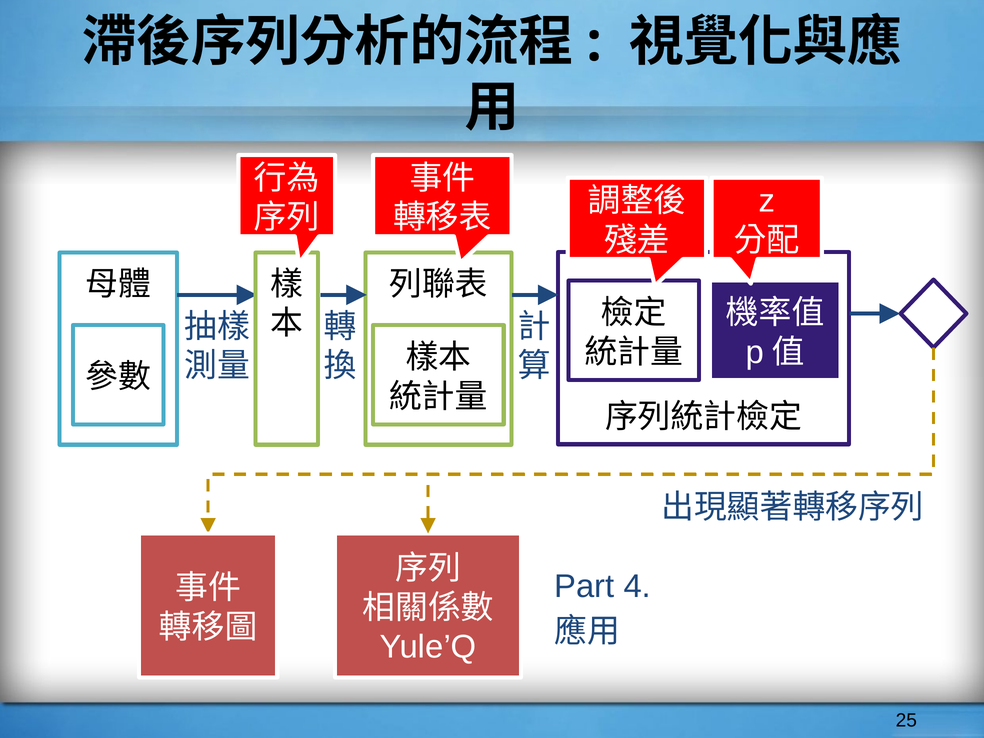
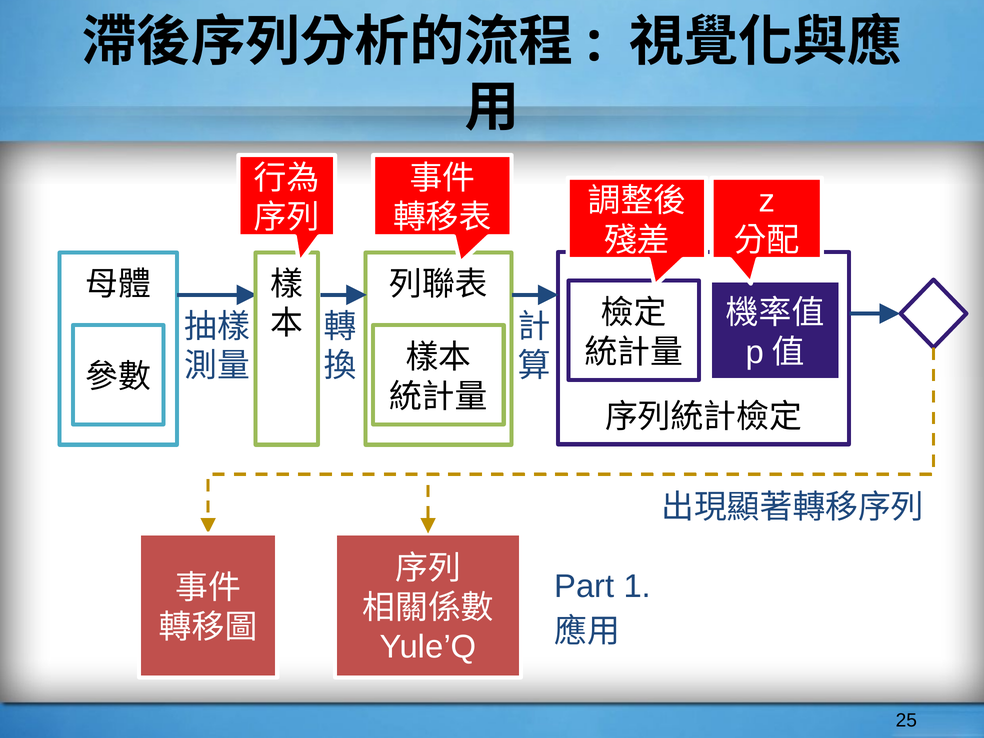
4: 4 -> 1
